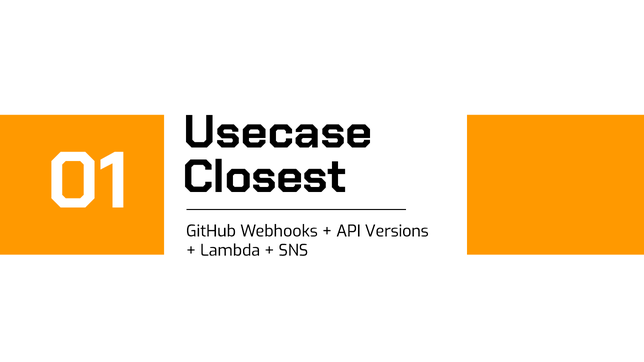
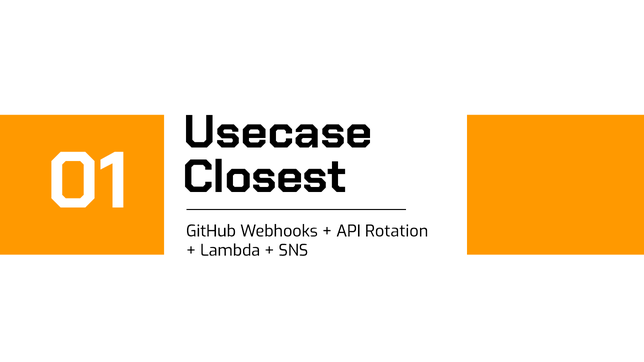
Versions: Versions -> Rotation
